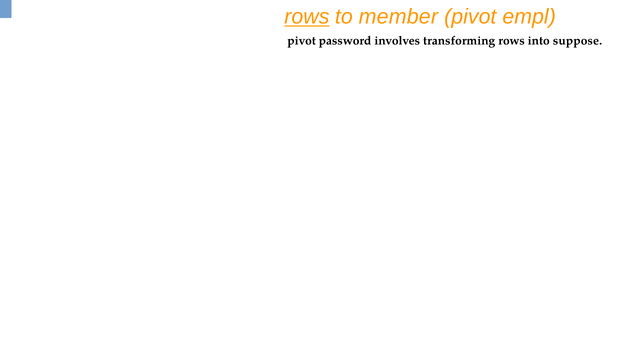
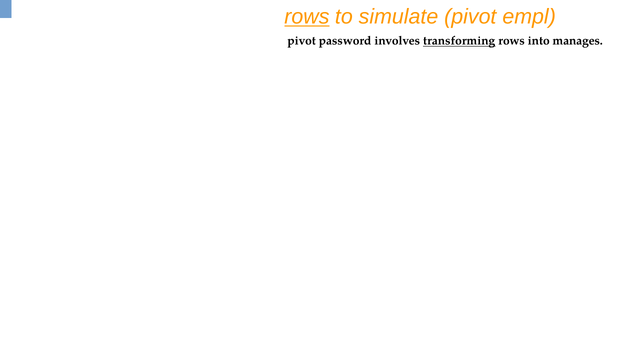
member: member -> simulate
transforming underline: none -> present
suppose: suppose -> manages
